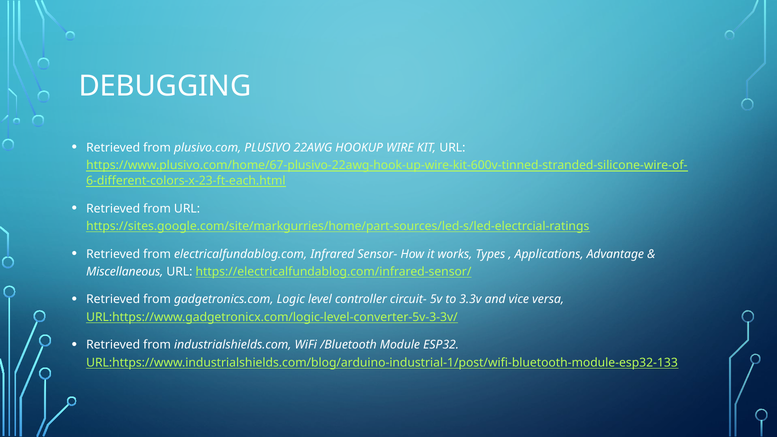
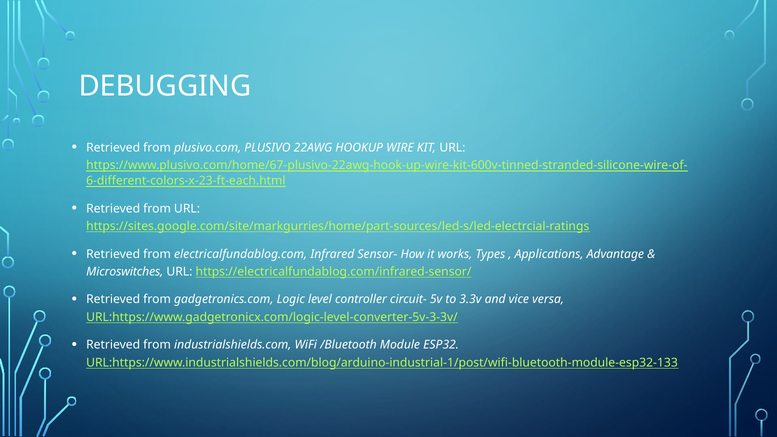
Miscellaneous: Miscellaneous -> Microswitches
